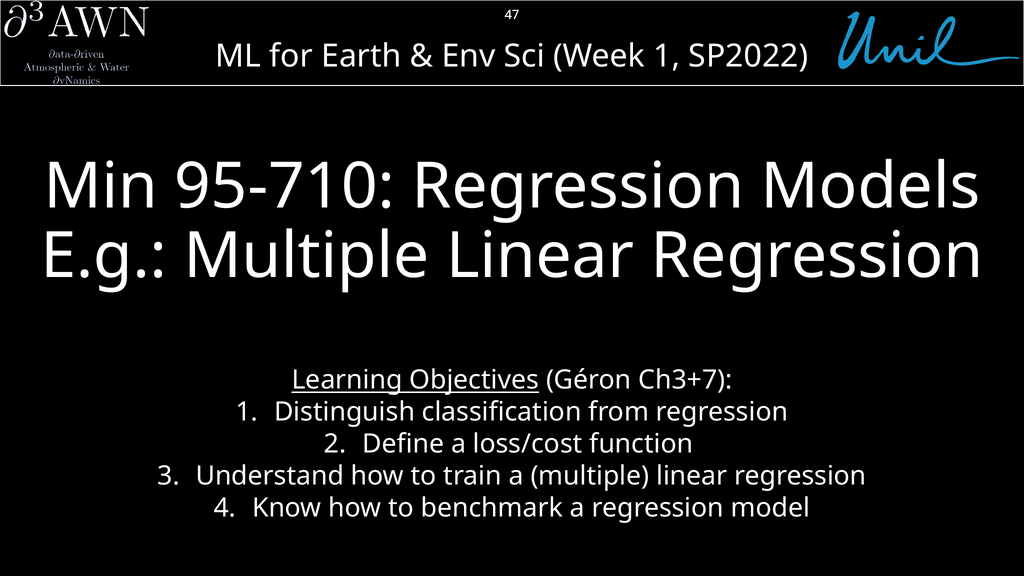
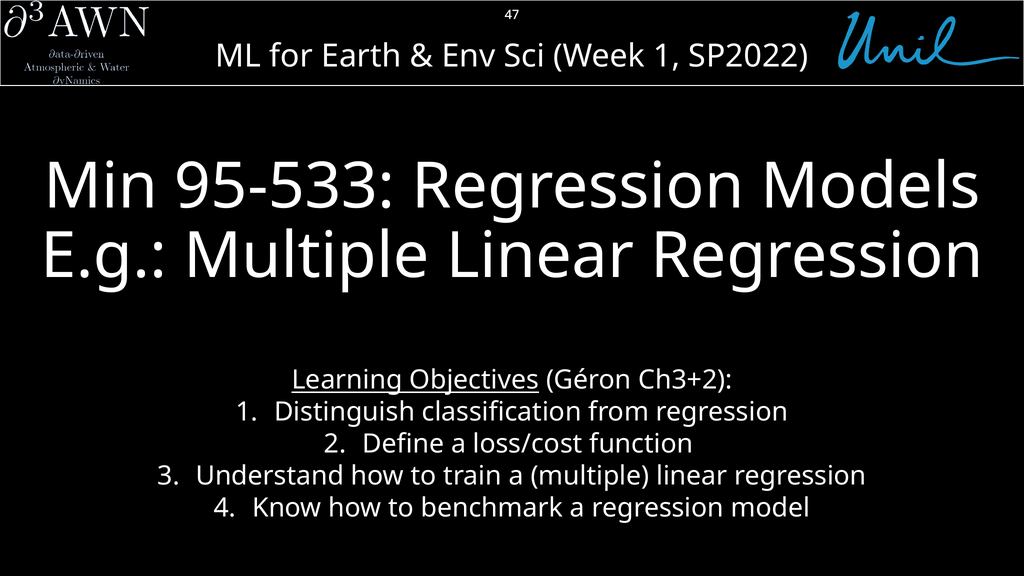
95-710: 95-710 -> 95-533
Ch3+7: Ch3+7 -> Ch3+2
